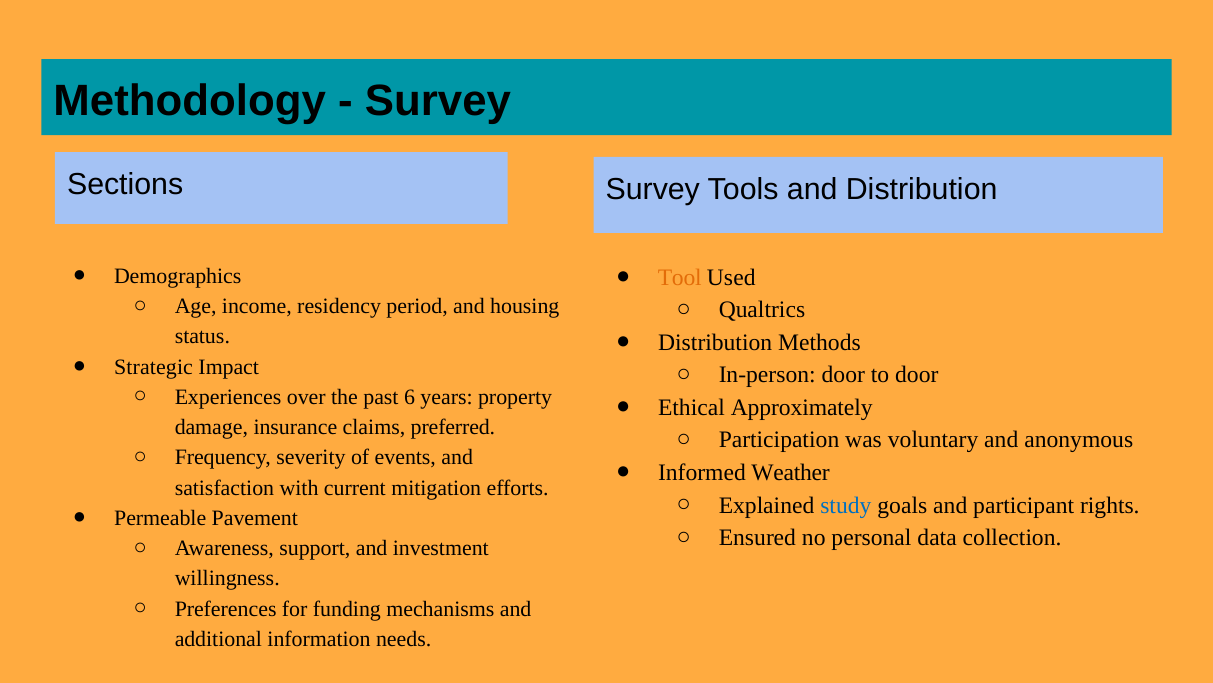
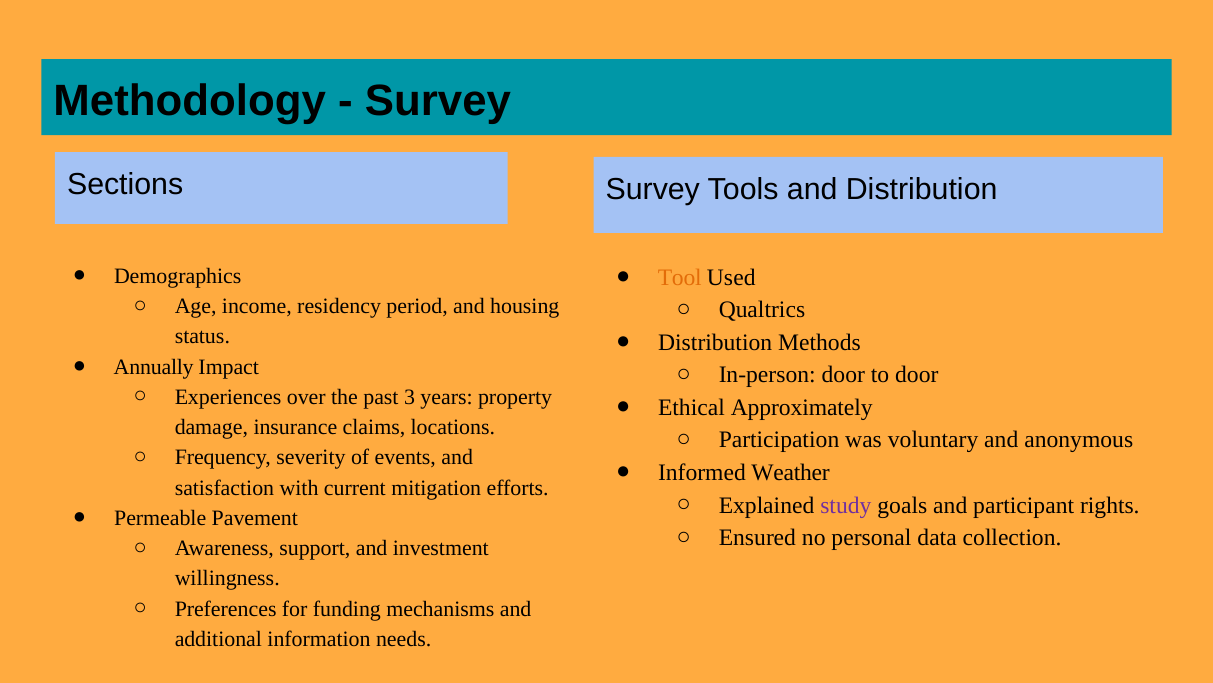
Strategic: Strategic -> Annually
6: 6 -> 3
preferred: preferred -> locations
study colour: blue -> purple
